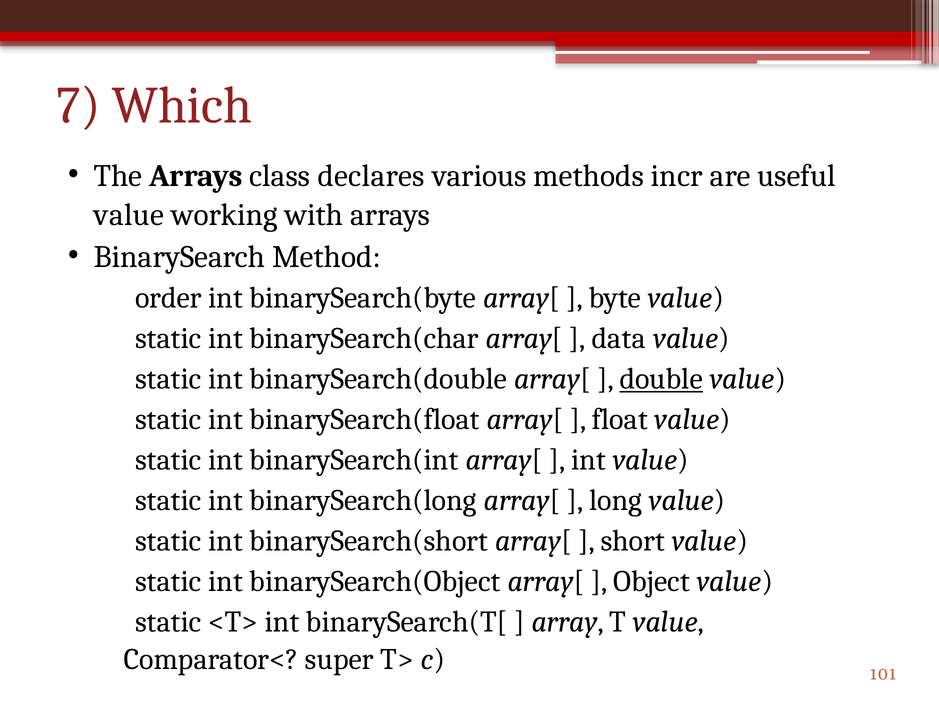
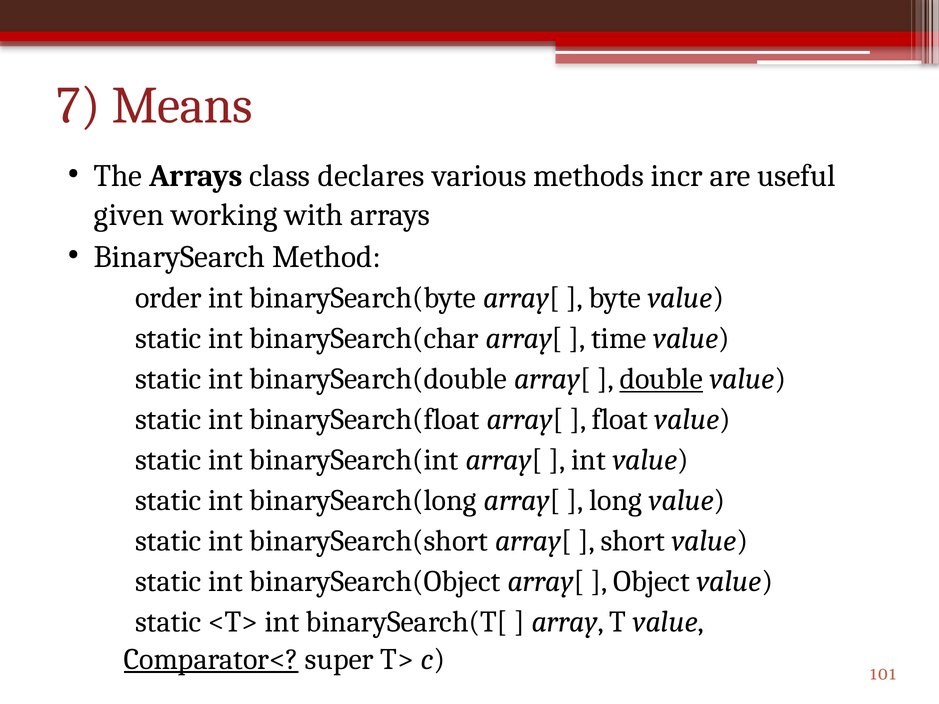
Which: Which -> Means
value at (129, 215): value -> given
data: data -> time
Comparator< underline: none -> present
